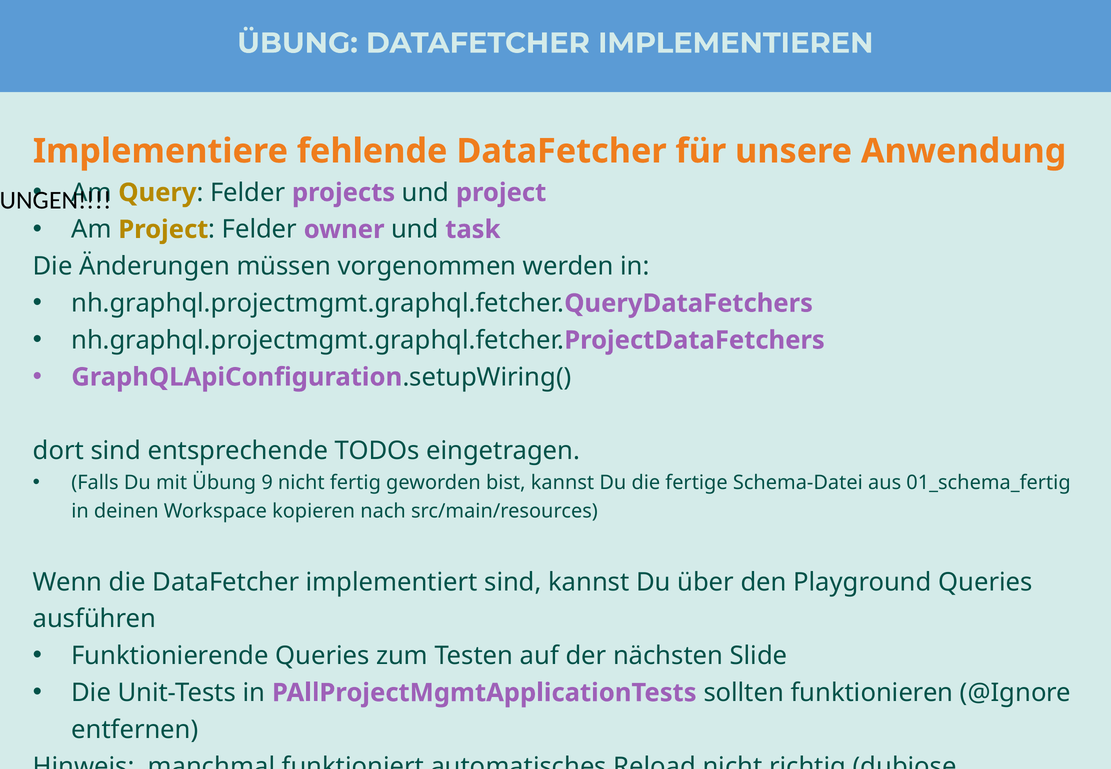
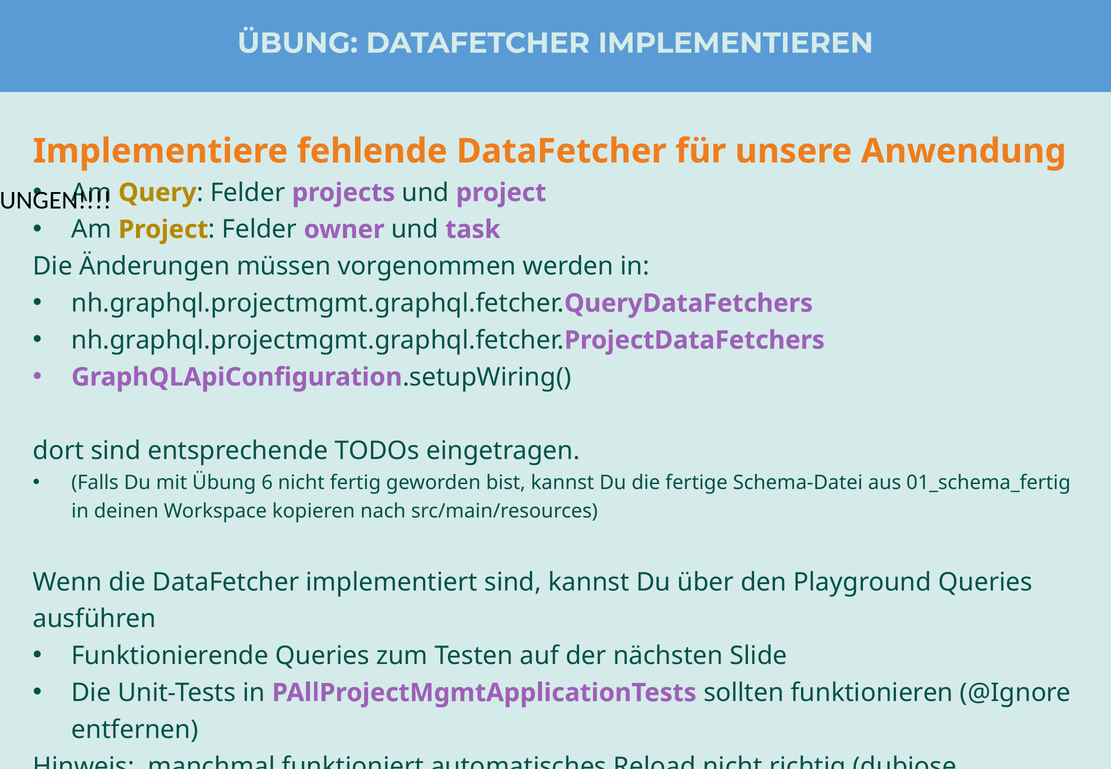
9: 9 -> 6
